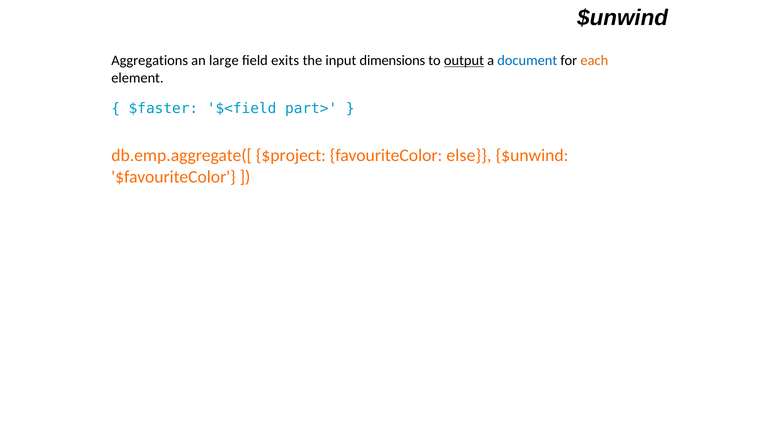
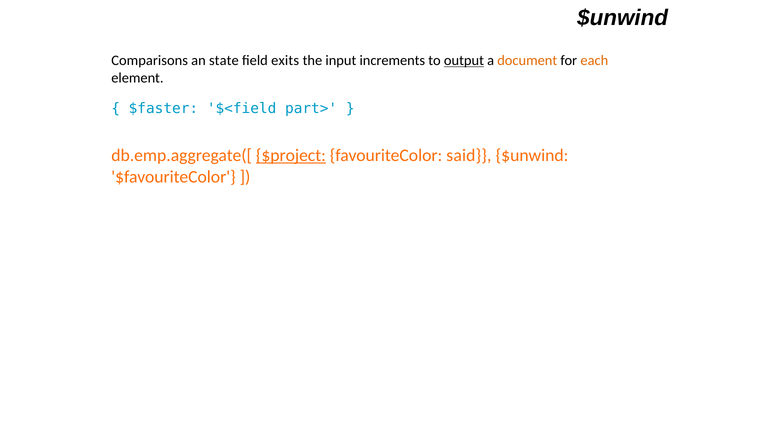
Aggregations: Aggregations -> Comparisons
large: large -> state
dimensions: dimensions -> increments
document colour: blue -> orange
$project underline: none -> present
else: else -> said
